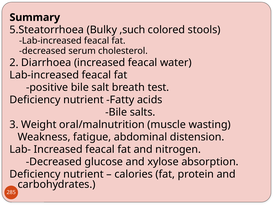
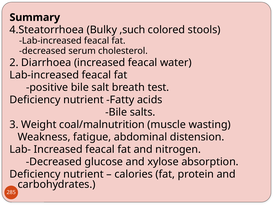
5.Steatorrhoea: 5.Steatorrhoea -> 4.Steatorrhoea
oral/malnutrition: oral/malnutrition -> coal/malnutrition
